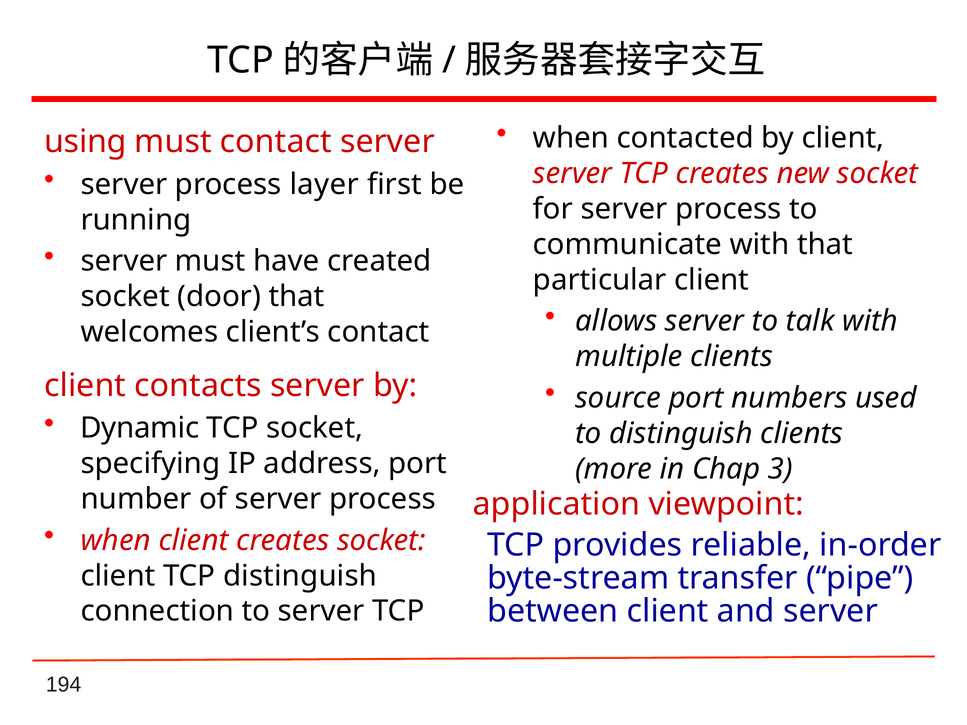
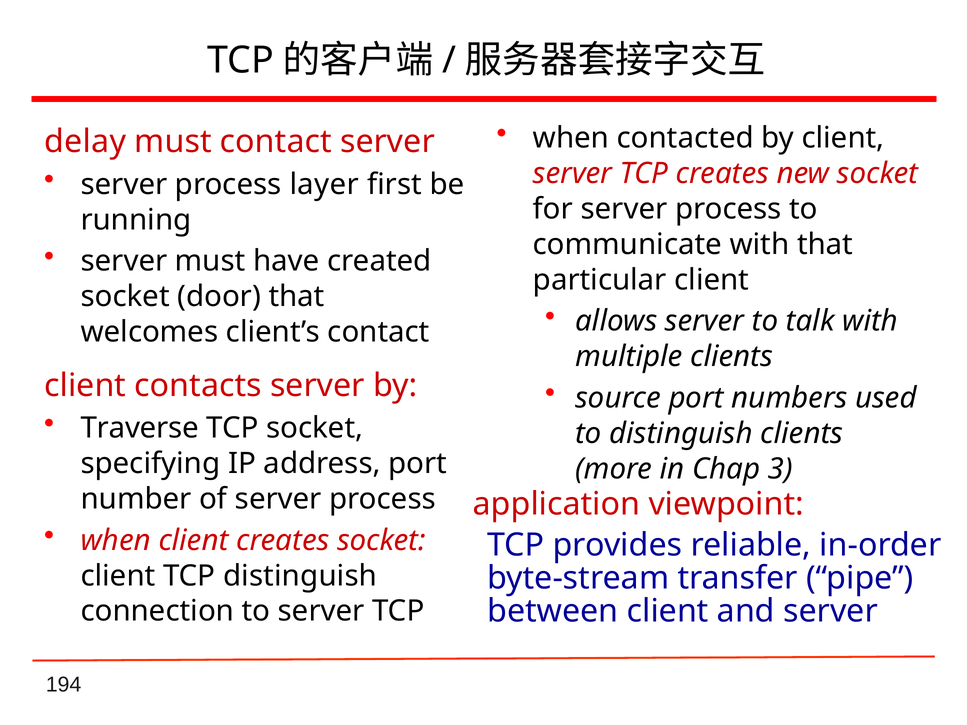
using: using -> delay
Dynamic: Dynamic -> Traverse
